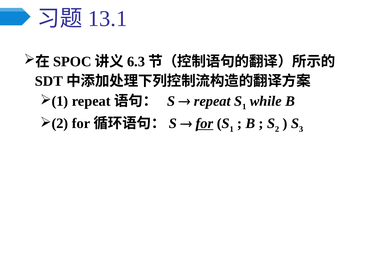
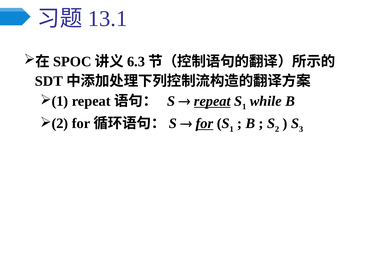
repeat at (212, 101) underline: none -> present
